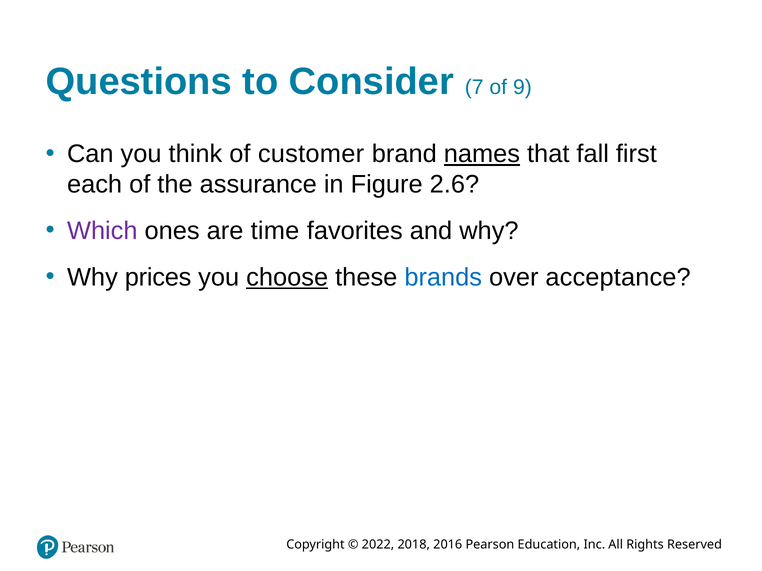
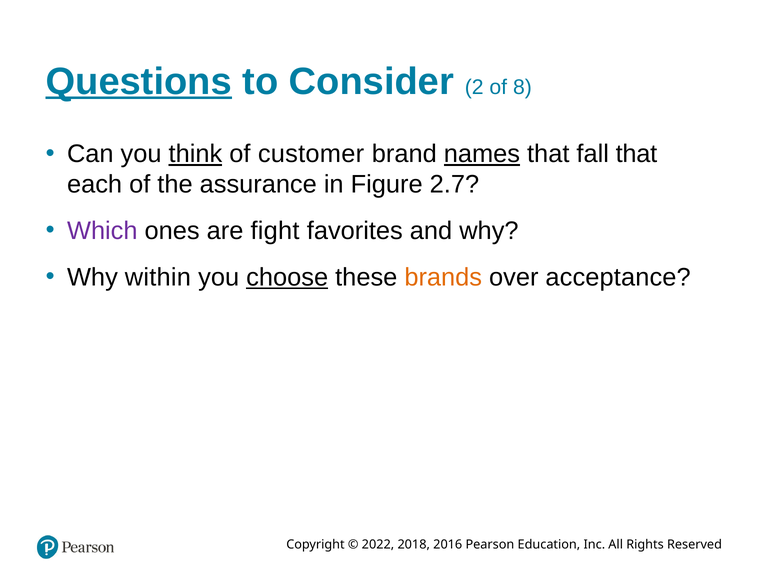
Questions underline: none -> present
7: 7 -> 2
9: 9 -> 8
think underline: none -> present
fall first: first -> that
2.6: 2.6 -> 2.7
time: time -> fight
prices: prices -> within
brands colour: blue -> orange
